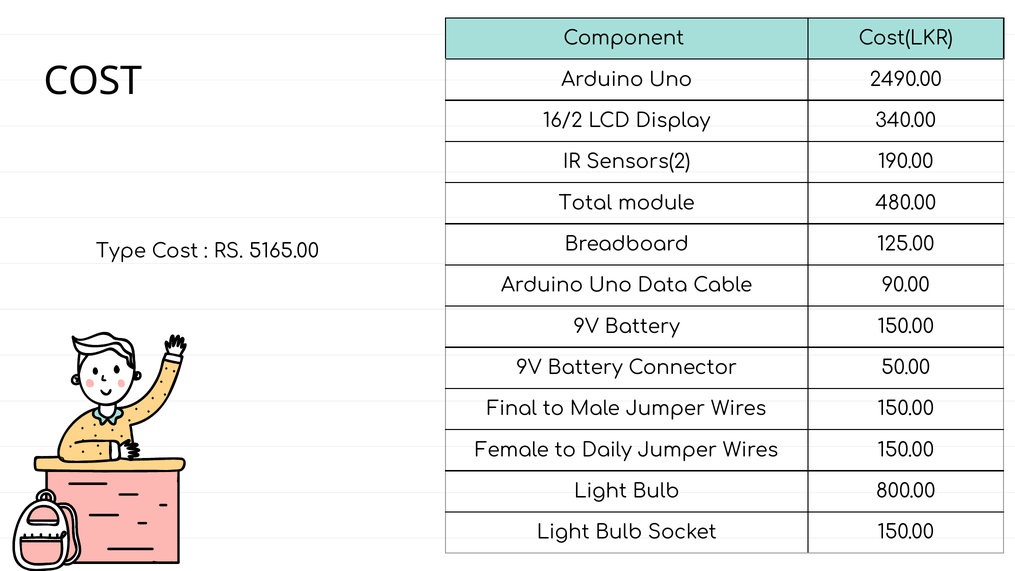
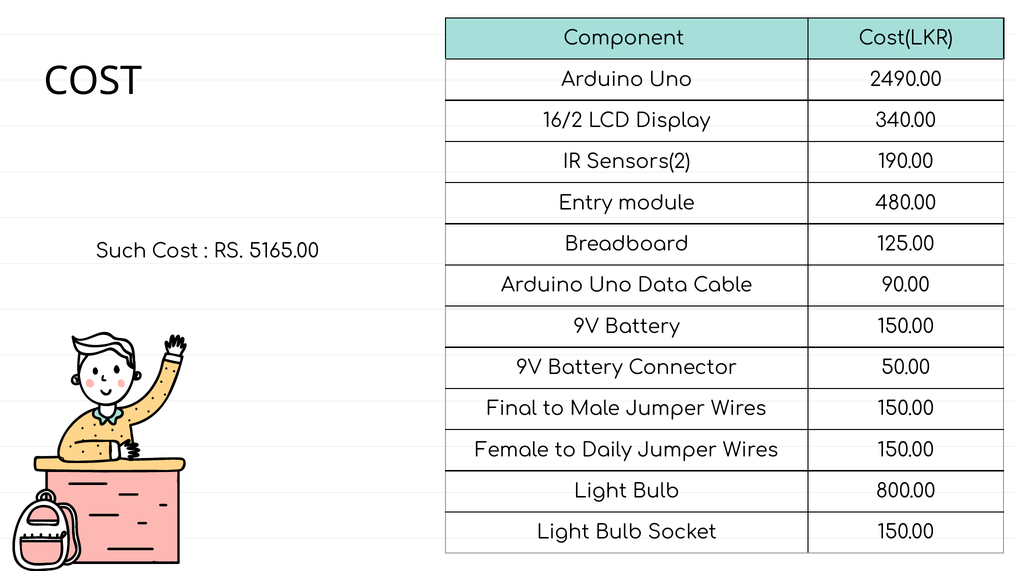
Total: Total -> Entry
Type: Type -> Such
